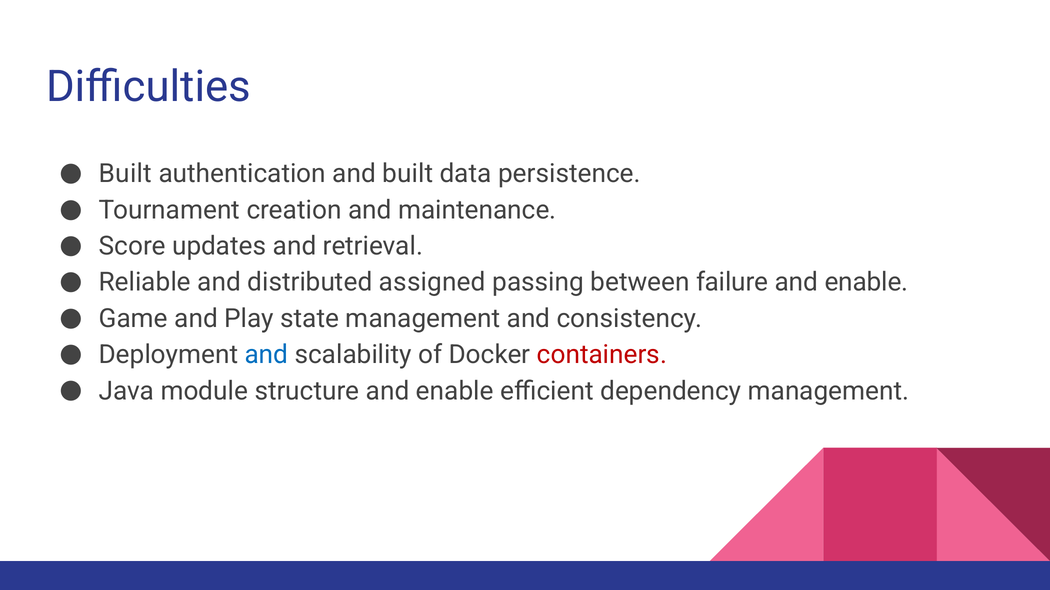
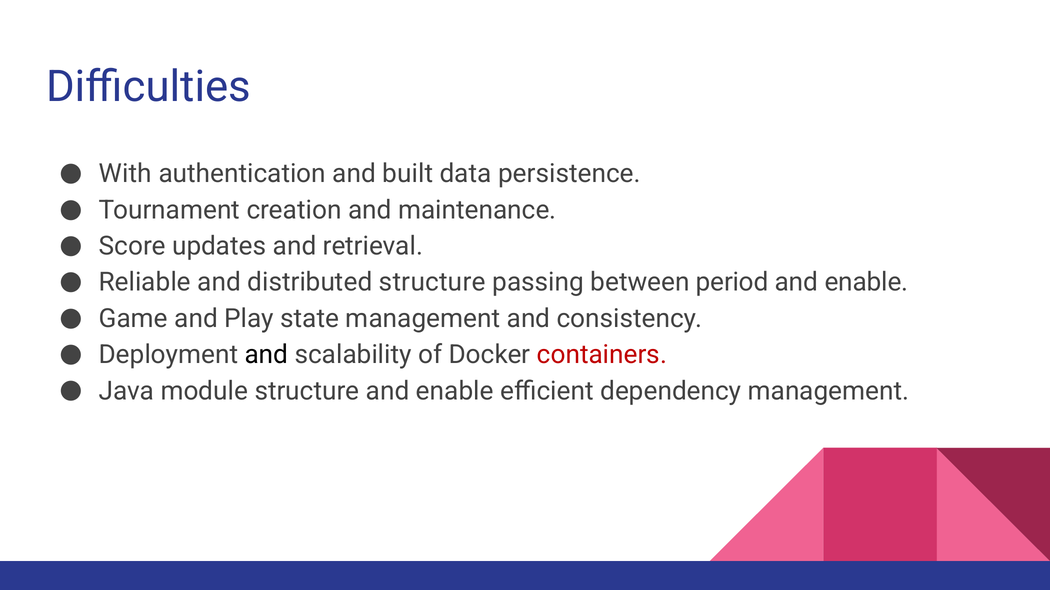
Built at (125, 174): Built -> With
distributed assigned: assigned -> structure
failure: failure -> period
and at (266, 355) colour: blue -> black
